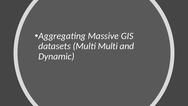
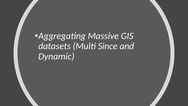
Multi Multi: Multi -> Since
